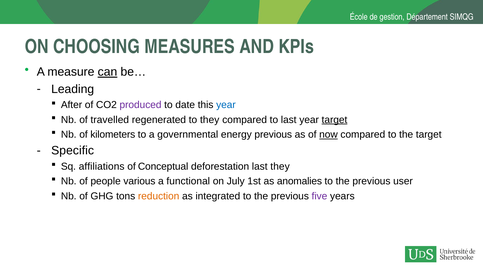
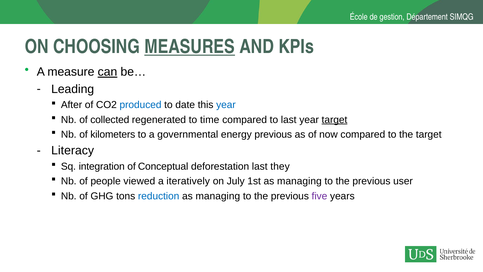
MEASURES underline: none -> present
produced colour: purple -> blue
travelled: travelled -> collected
to they: they -> time
now underline: present -> none
Specific: Specific -> Literacy
affiliations: affiliations -> integration
various: various -> viewed
functional: functional -> iteratively
1st as anomalies: anomalies -> managing
reduction colour: orange -> blue
integrated at (218, 196): integrated -> managing
